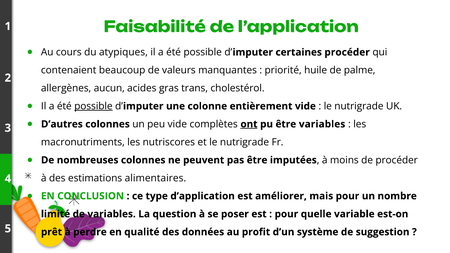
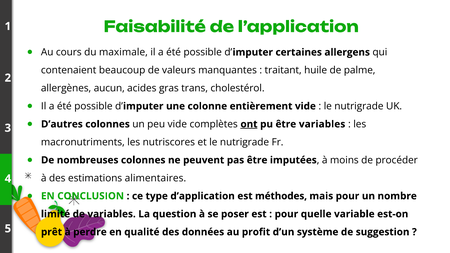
atypiques: atypiques -> maximale
certaines procéder: procéder -> allergens
priorité: priorité -> traitant
possible at (93, 106) underline: present -> none
améliorer: améliorer -> méthodes
